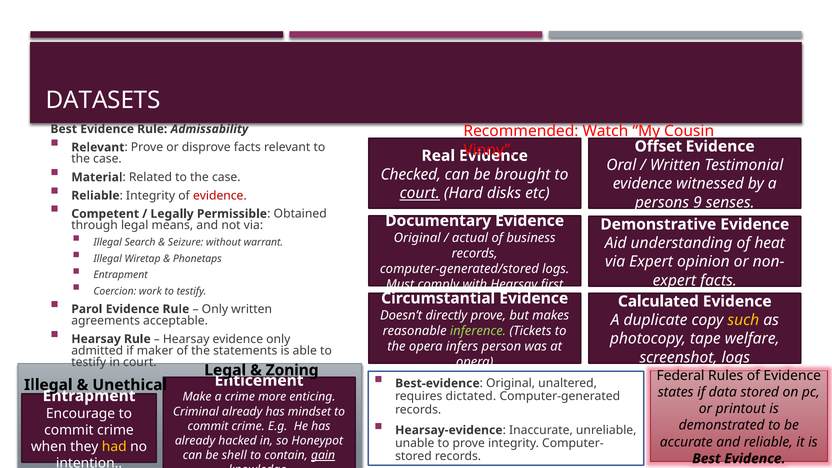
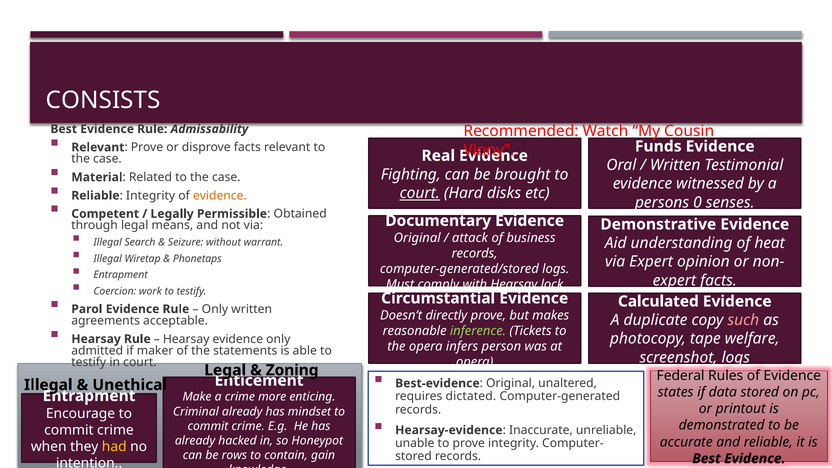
DATASETS: DATASETS -> CONSISTS
Offset: Offset -> Funds
Checked: Checked -> Fighting
evidence at (220, 196) colour: red -> orange
9: 9 -> 0
actual: actual -> attack
first: first -> lock
such colour: yellow -> pink
shell: shell -> rows
gain underline: present -> none
